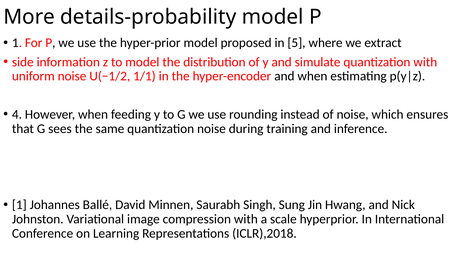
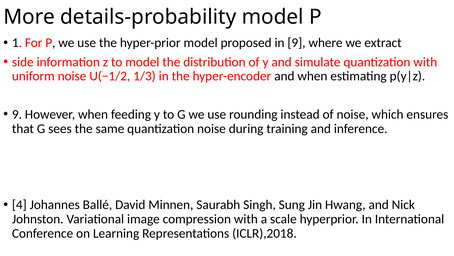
in 5: 5 -> 9
1/1: 1/1 -> 1/3
4 at (17, 114): 4 -> 9
1 at (19, 204): 1 -> 4
